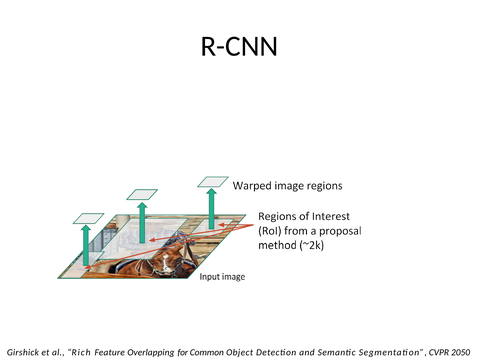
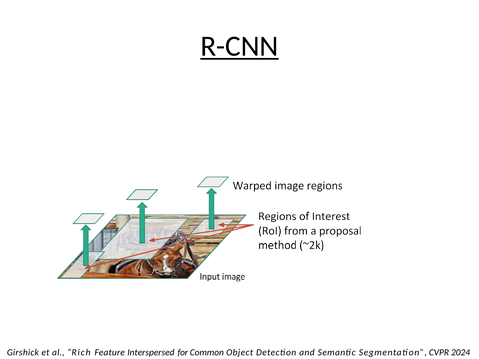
R-CNN underline: none -> present
Overlapping: Overlapping -> Interspersed
2050: 2050 -> 2024
